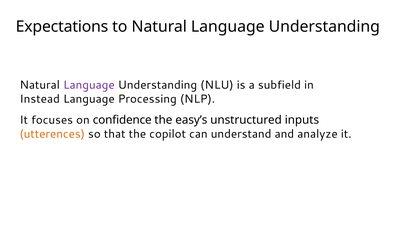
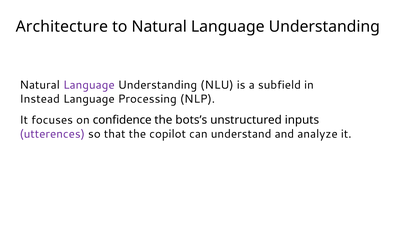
Expectations: Expectations -> Architecture
easy’s: easy’s -> bots’s
utterences colour: orange -> purple
